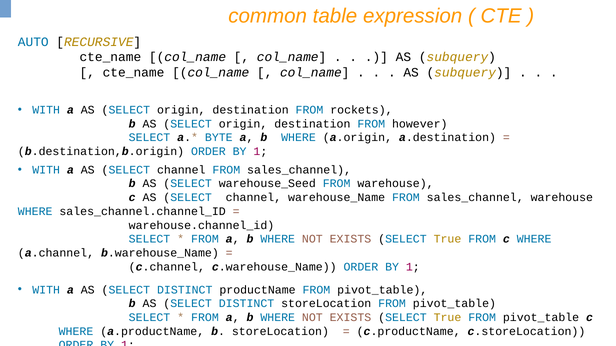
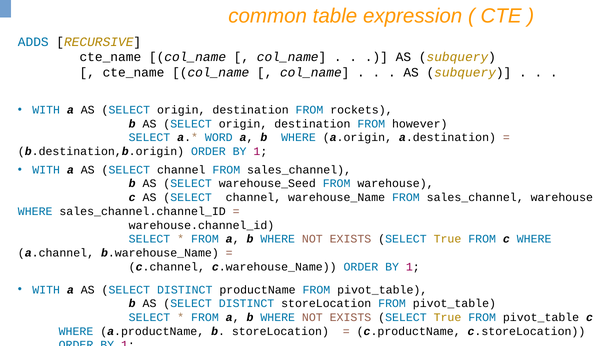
AUTO: AUTO -> ADDS
BYTE: BYTE -> WORD
